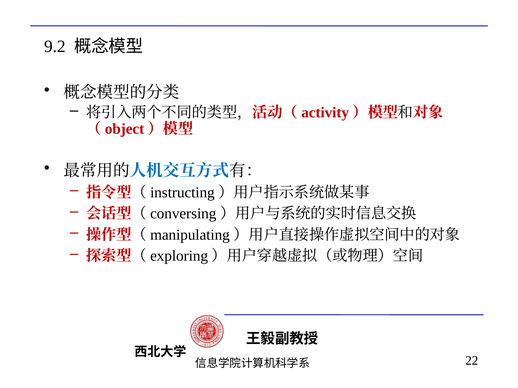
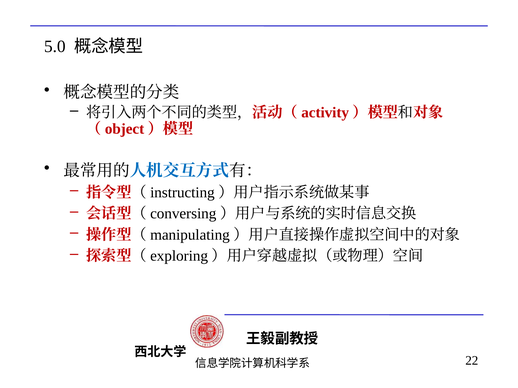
9.2: 9.2 -> 5.0
